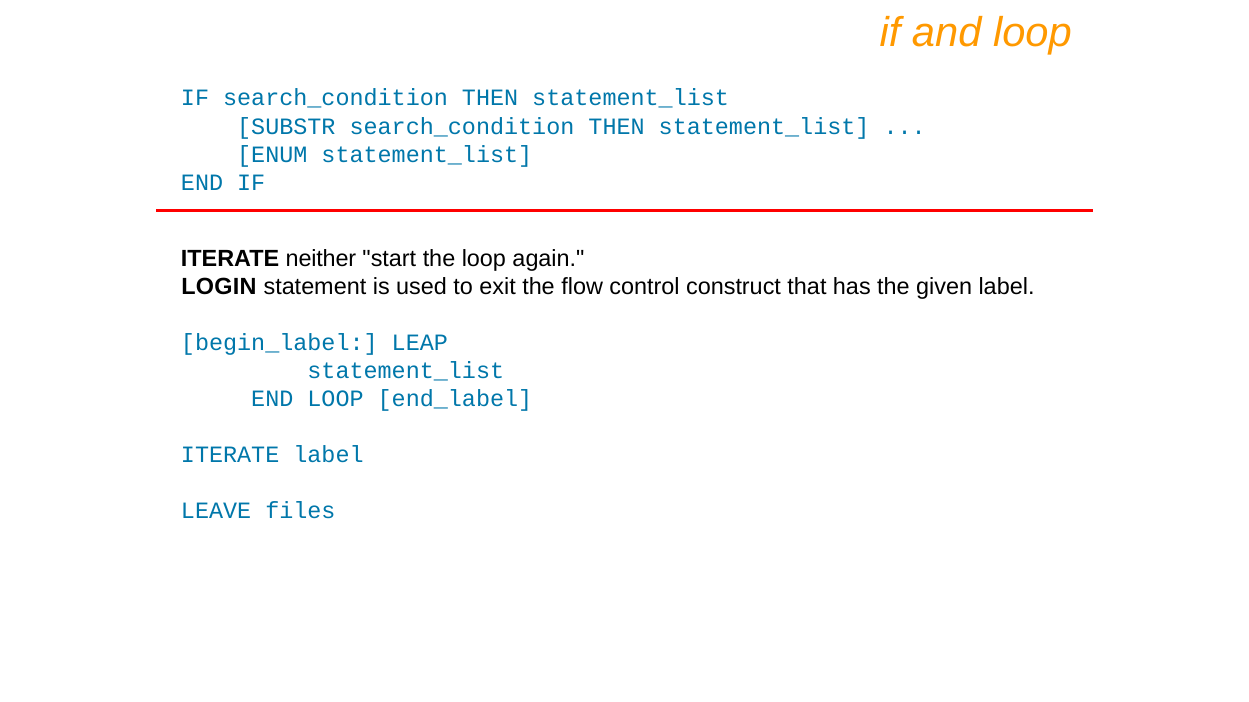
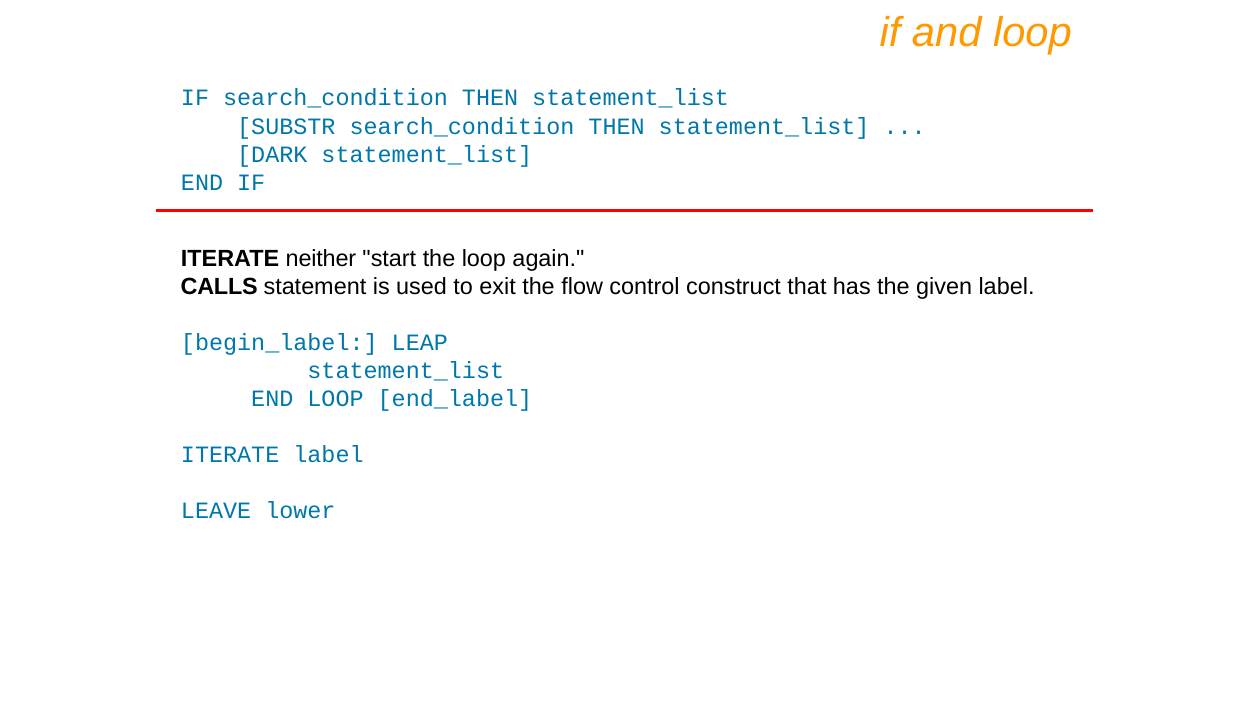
ENUM: ENUM -> DARK
LOGIN: LOGIN -> CALLS
files: files -> lower
